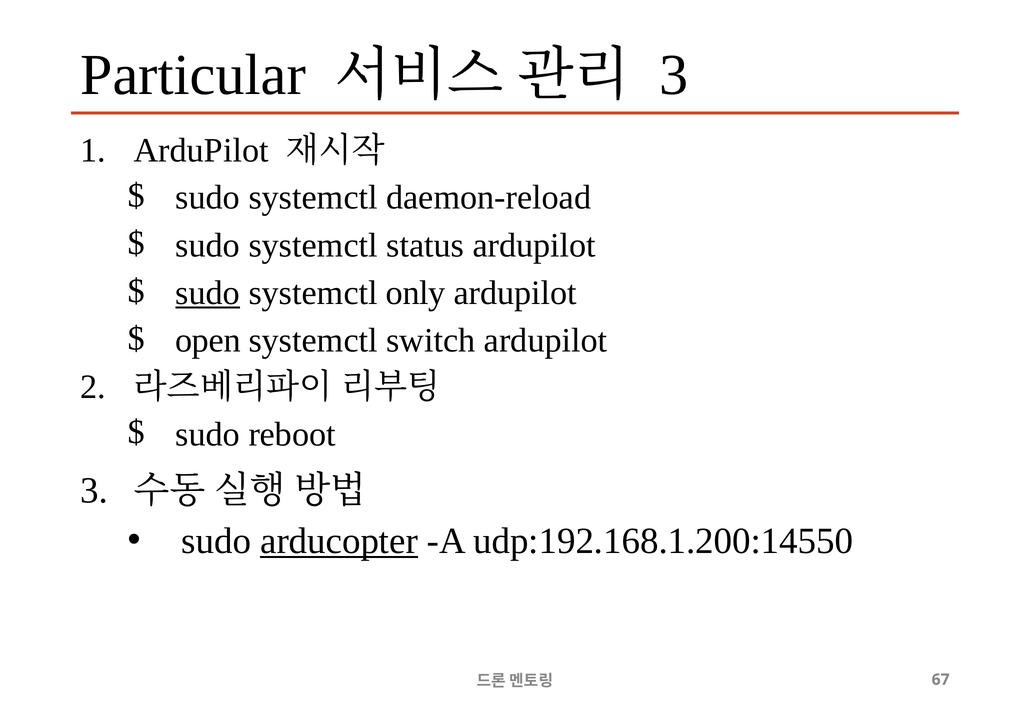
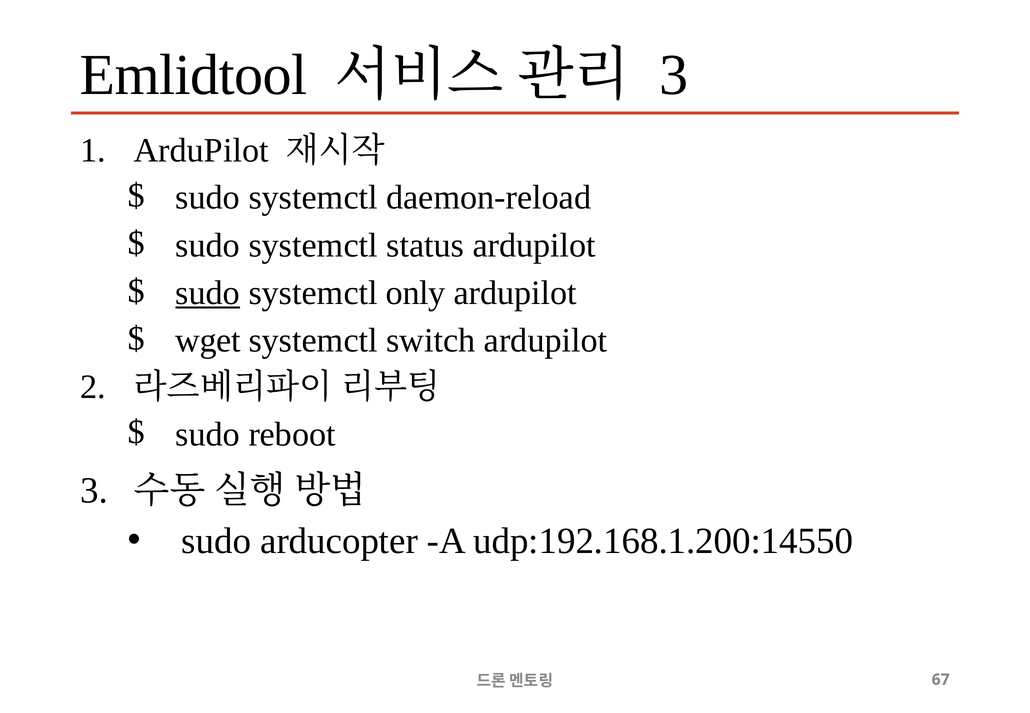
Particular: Particular -> Emlidtool
open: open -> wget
arducopter underline: present -> none
